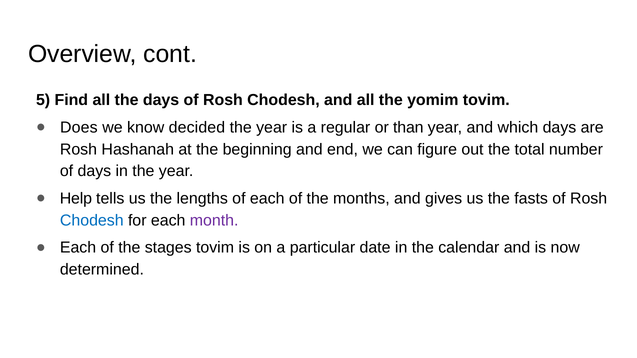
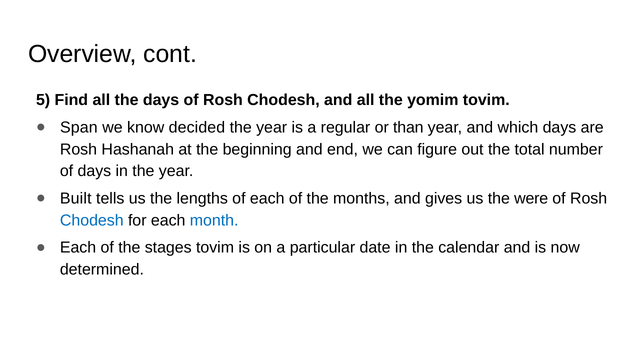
Does: Does -> Span
Help: Help -> Built
fasts: fasts -> were
month colour: purple -> blue
